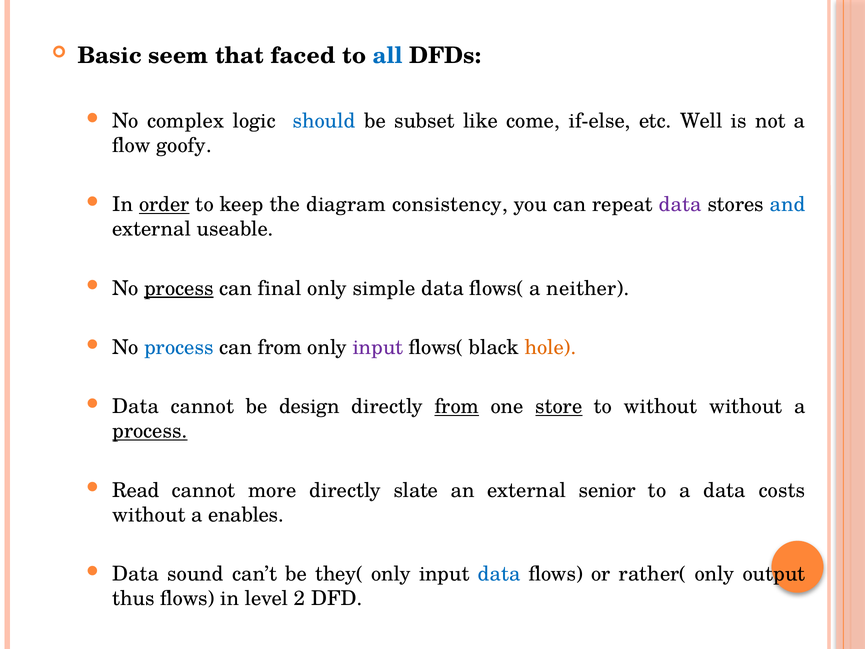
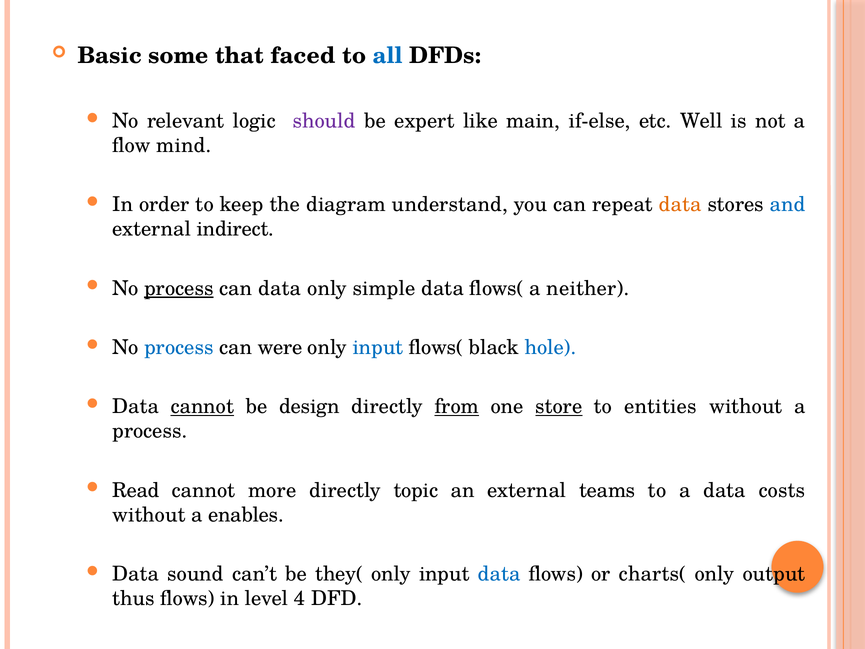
seem: seem -> some
complex: complex -> relevant
should colour: blue -> purple
subset: subset -> expert
come: come -> main
goofy: goofy -> mind
order underline: present -> none
consistency: consistency -> understand
data at (680, 205) colour: purple -> orange
useable: useable -> indirect
can final: final -> data
can from: from -> were
input at (378, 347) colour: purple -> blue
hole colour: orange -> blue
cannot at (202, 407) underline: none -> present
to without: without -> entities
process at (150, 431) underline: present -> none
slate: slate -> topic
senior: senior -> teams
rather(: rather( -> charts(
2: 2 -> 4
